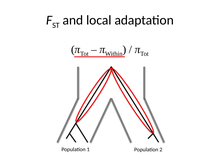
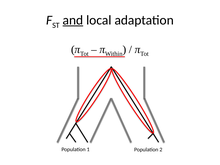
and underline: none -> present
